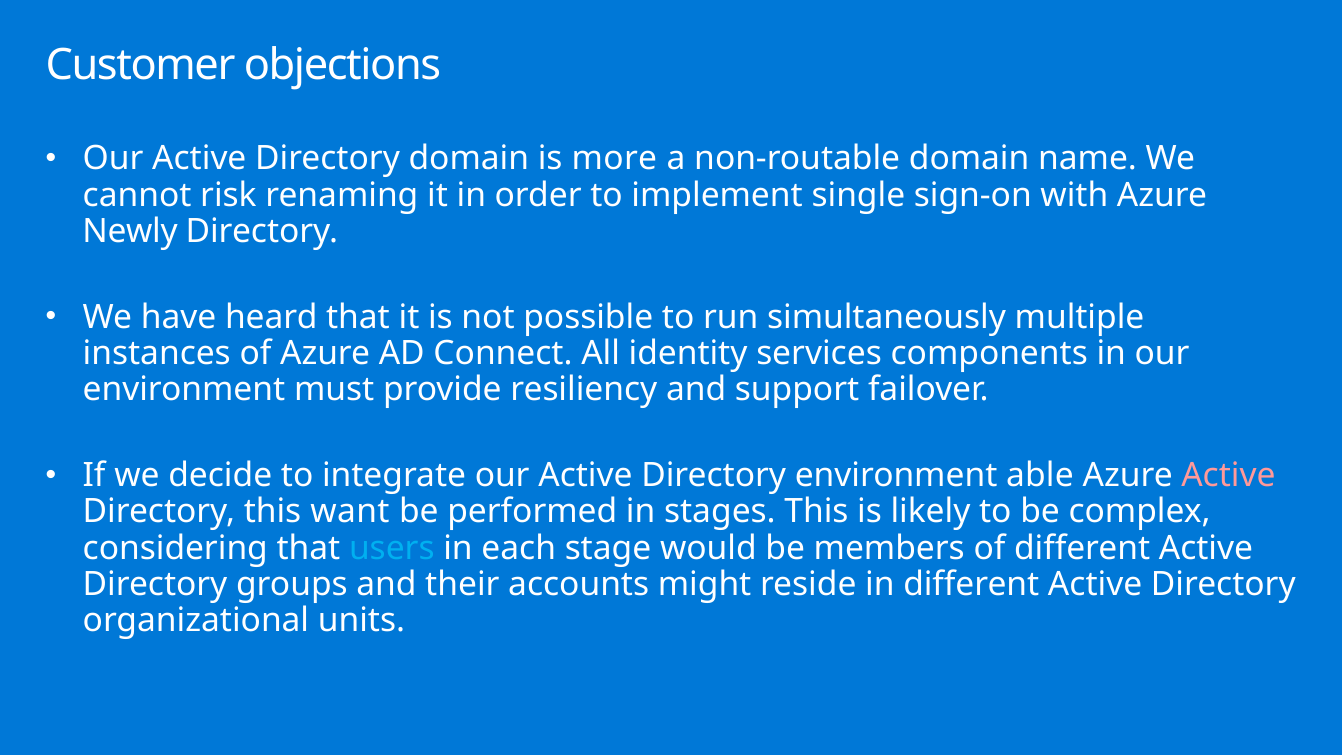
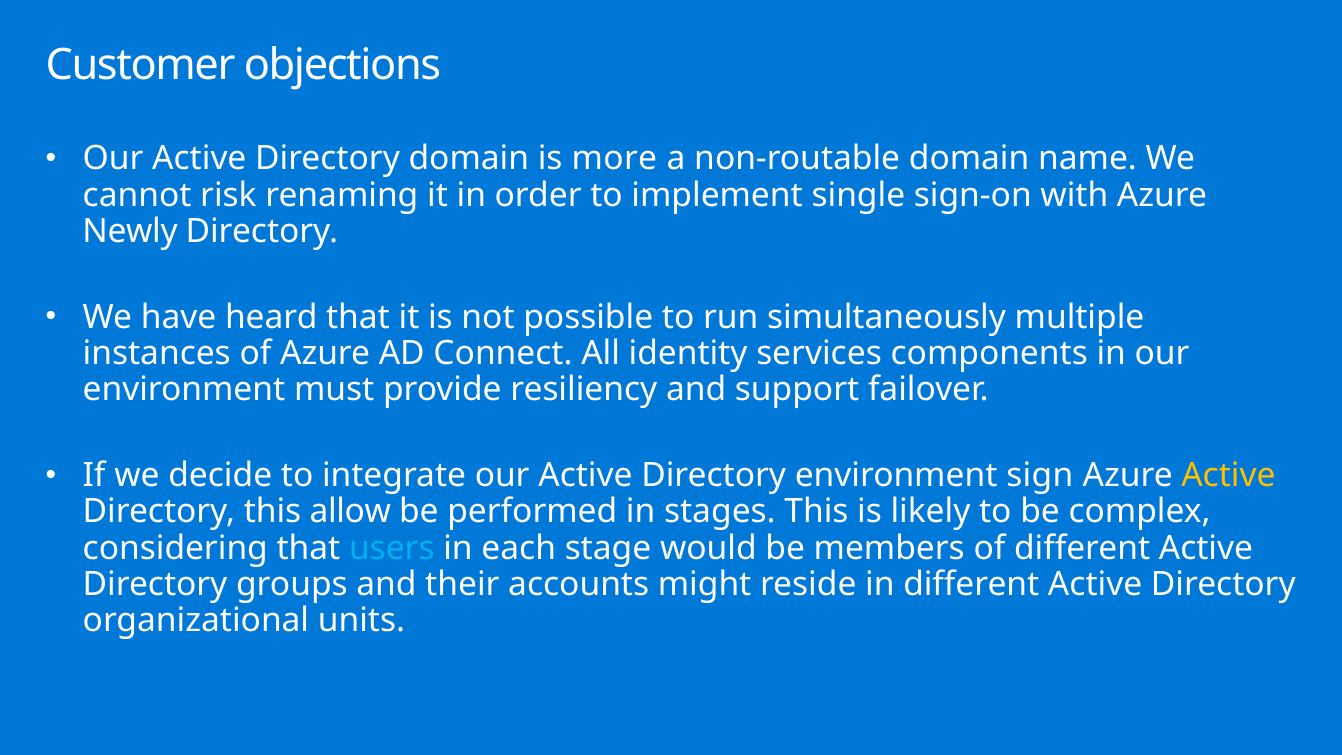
able: able -> sign
Active at (1228, 475) colour: pink -> yellow
want: want -> allow
